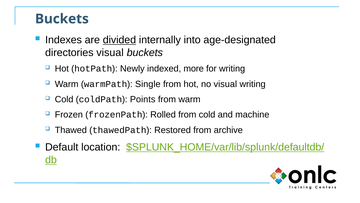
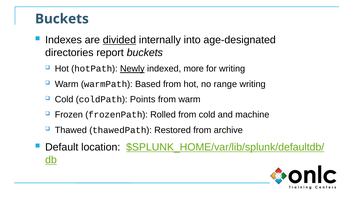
directories visual: visual -> report
Newly underline: none -> present
Single: Single -> Based
no visual: visual -> range
